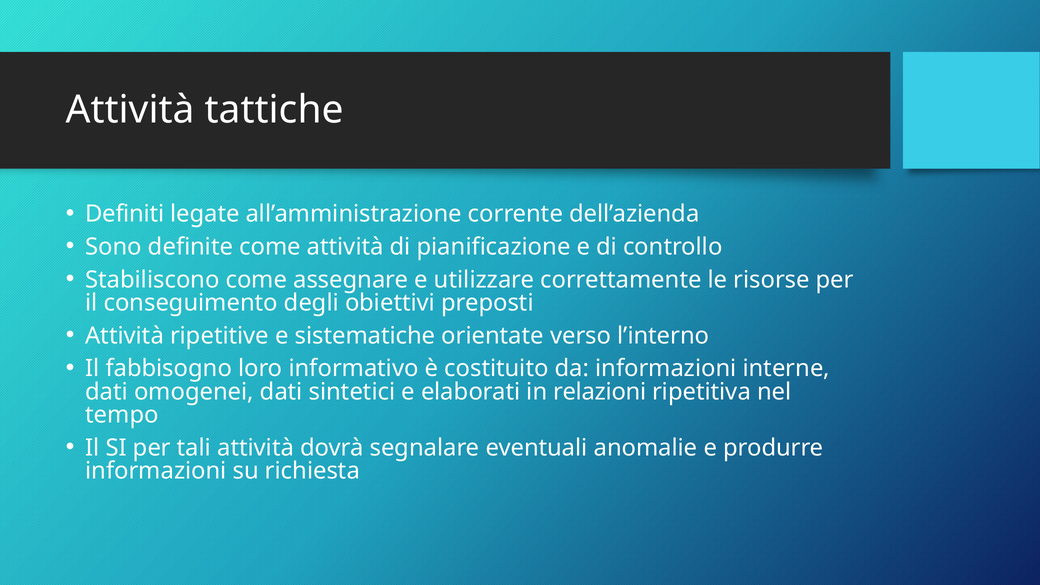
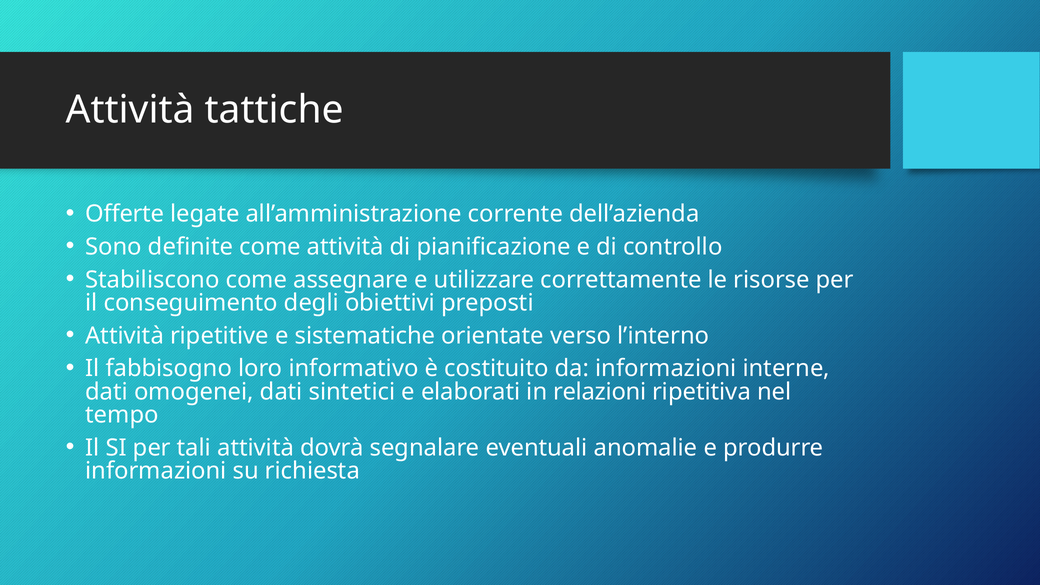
Definiti: Definiti -> Offerte
